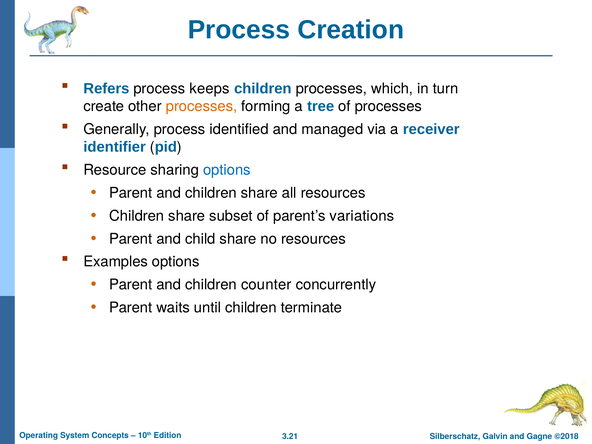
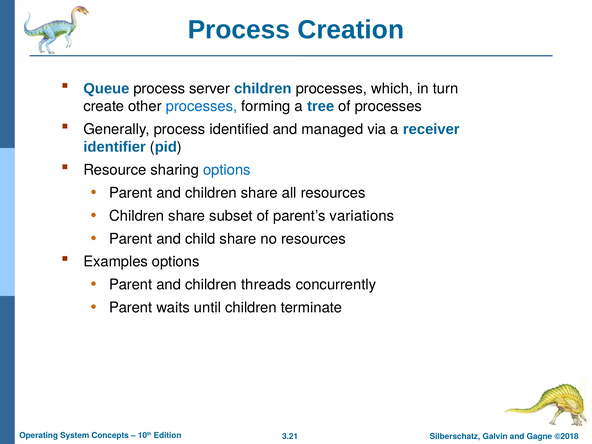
Refers: Refers -> Queue
keeps: keeps -> server
processes at (202, 106) colour: orange -> blue
counter: counter -> threads
